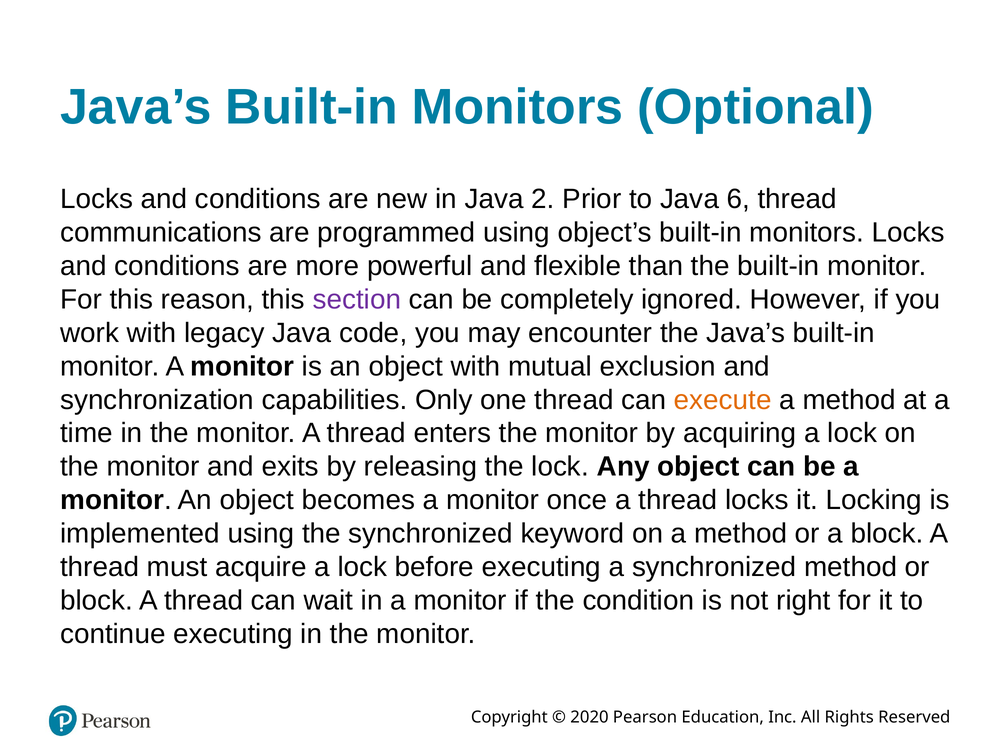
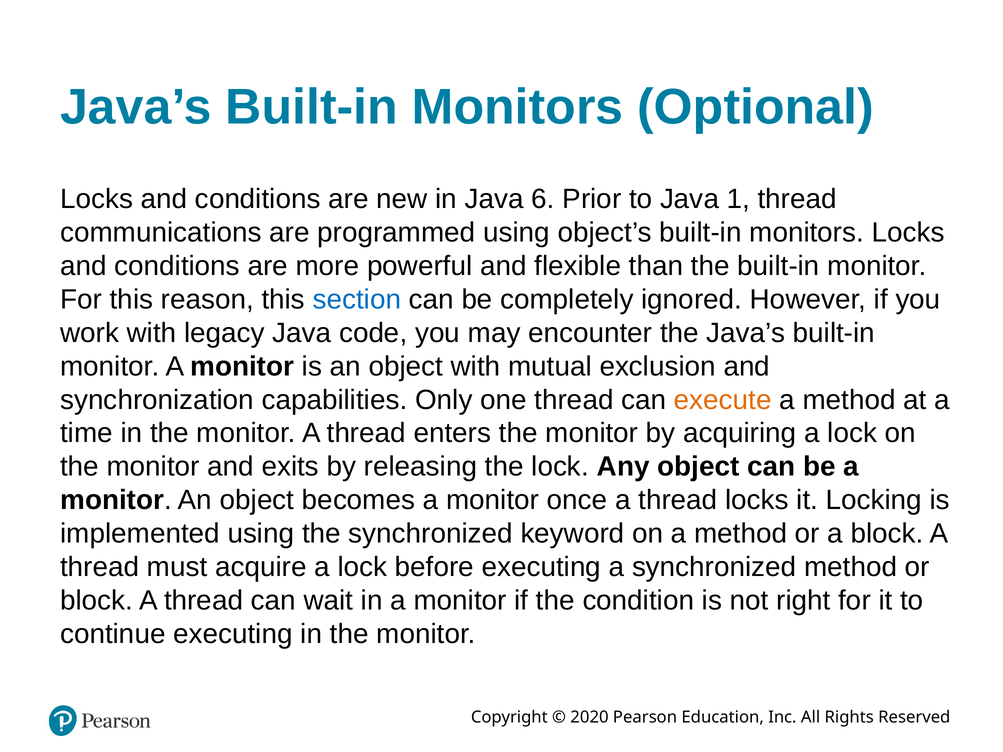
2: 2 -> 6
6: 6 -> 1
section colour: purple -> blue
